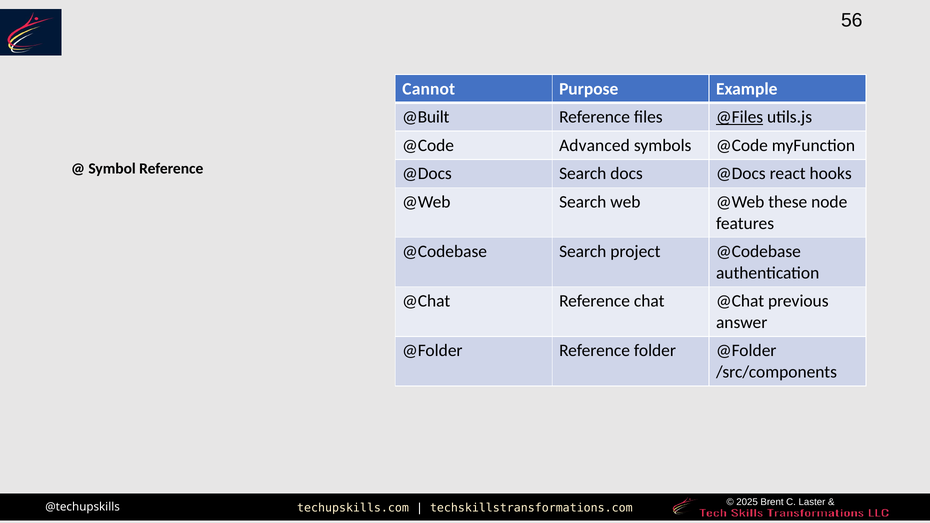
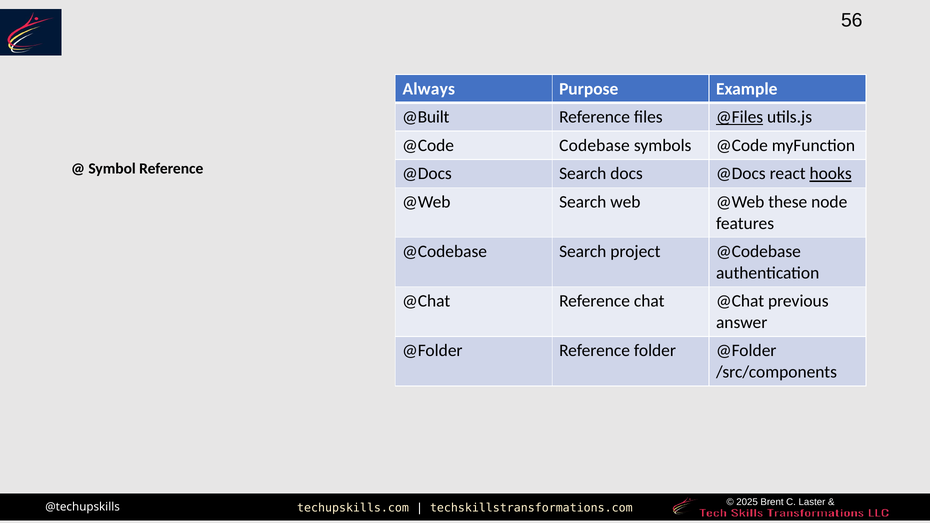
Cannot: Cannot -> Always
Advanced: Advanced -> Codebase
hooks underline: none -> present
